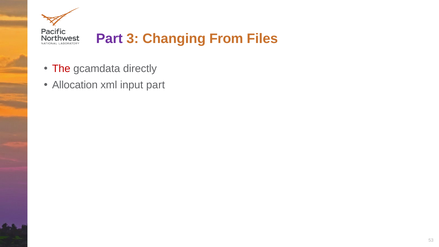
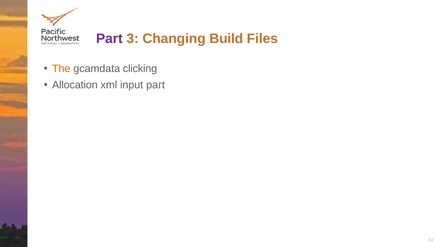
From: From -> Build
The colour: red -> orange
directly: directly -> clicking
